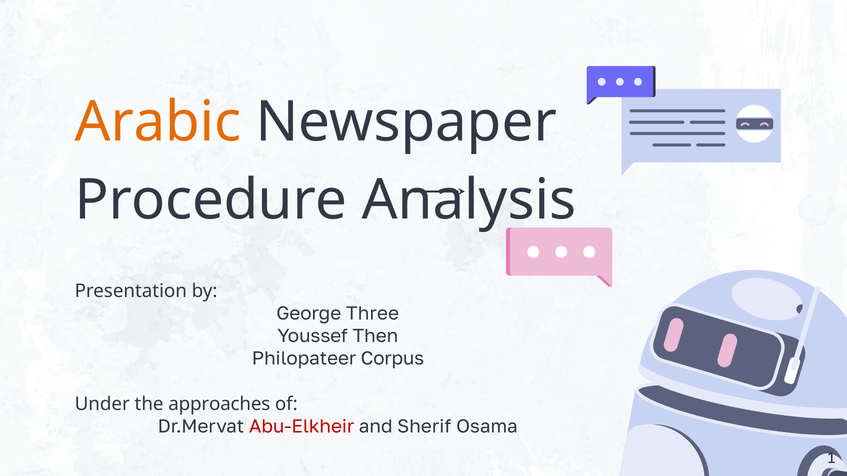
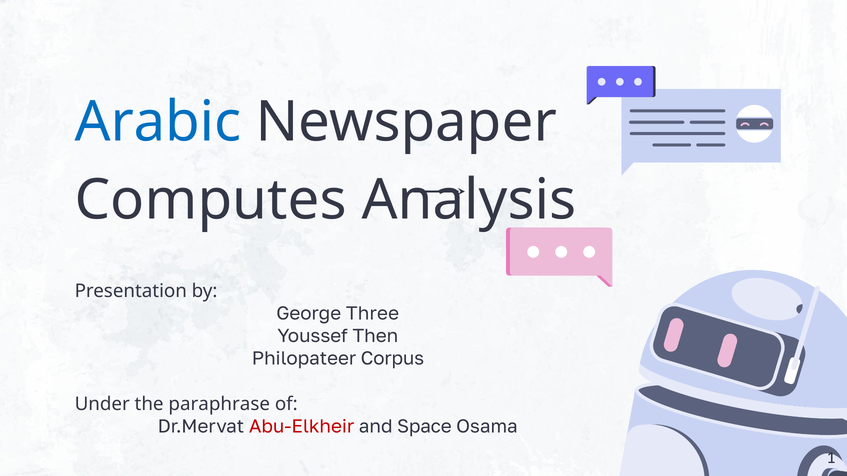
Arabic colour: orange -> blue
Procedure: Procedure -> Computes
approaches: approaches -> paraphrase
Sherif: Sherif -> Space
